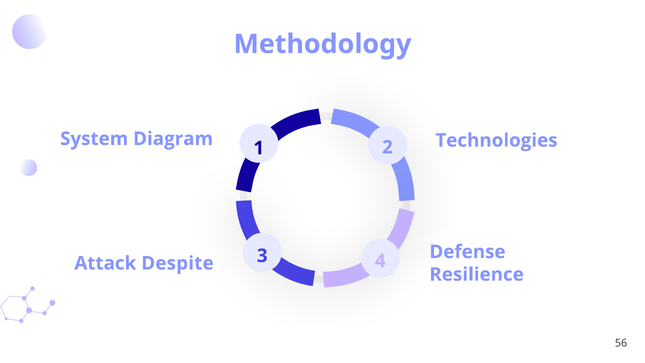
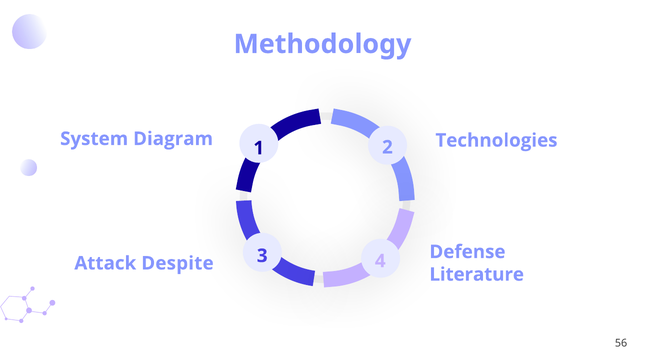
Resilience: Resilience -> Literature
